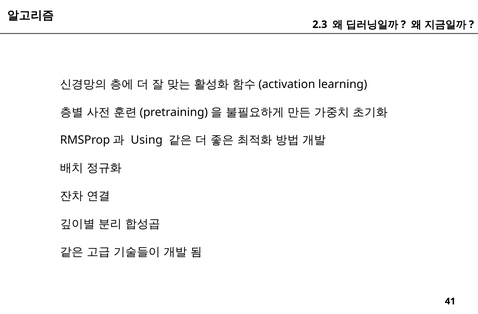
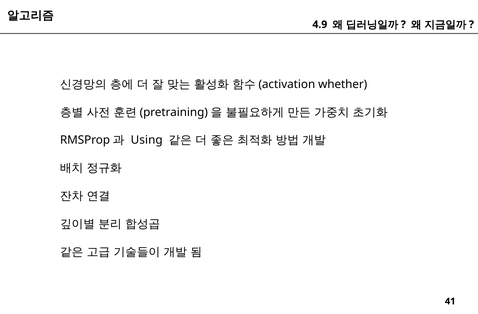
2.3: 2.3 -> 4.9
learning: learning -> whether
